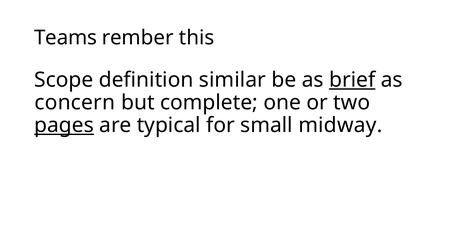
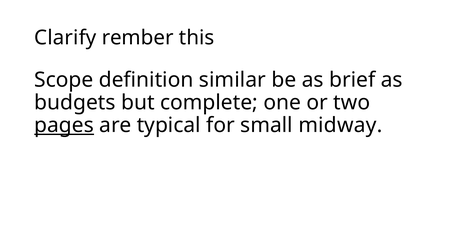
Teams: Teams -> Clarify
brief underline: present -> none
concern: concern -> budgets
